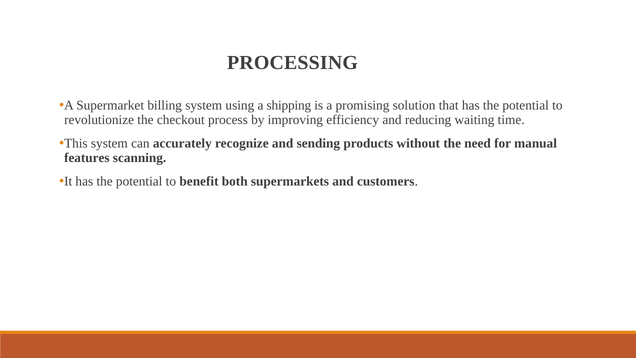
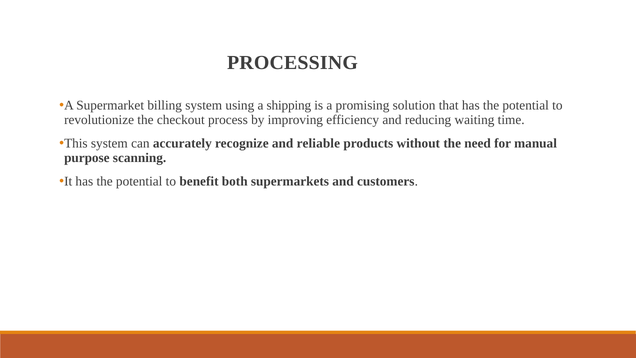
sending: sending -> reliable
features: features -> purpose
